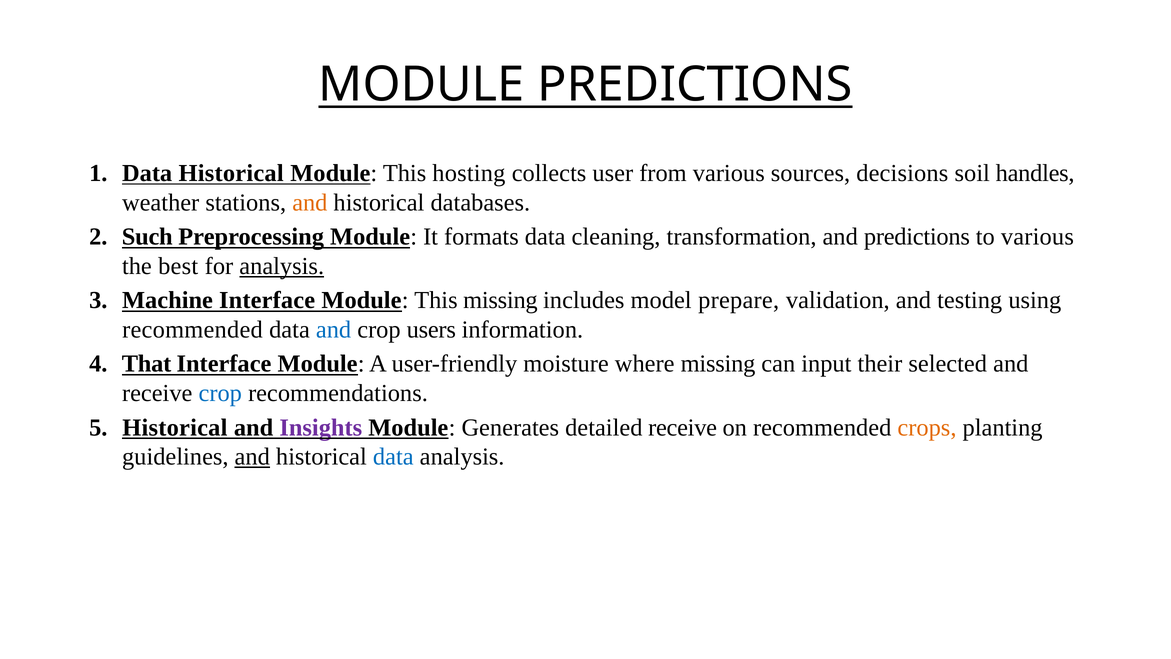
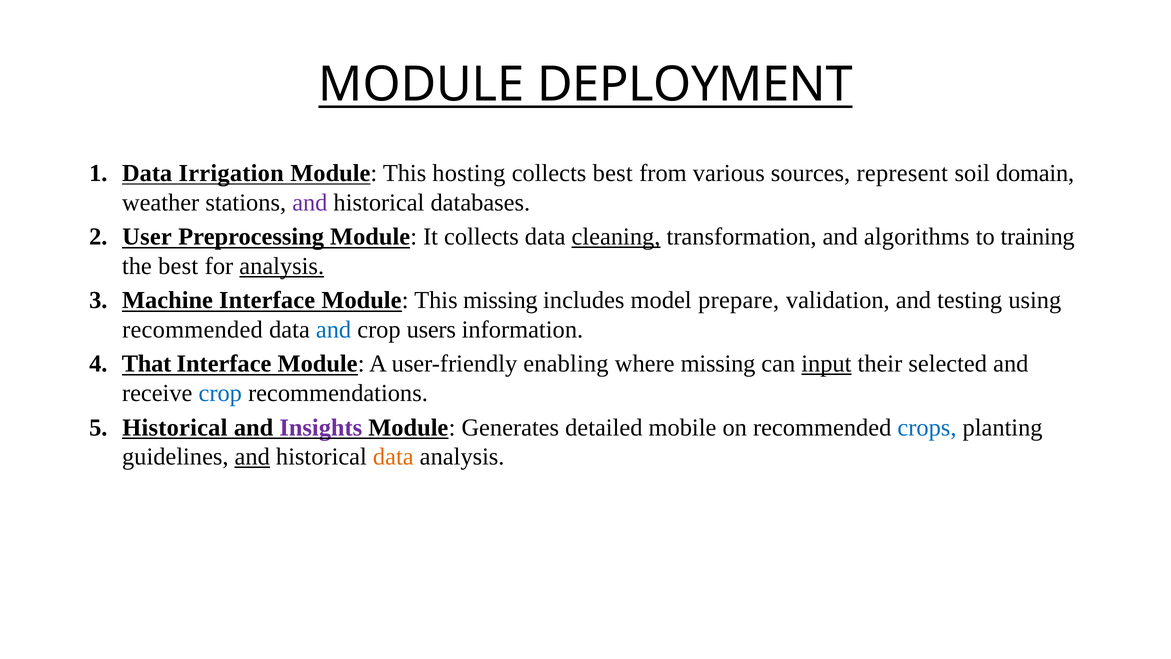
MODULE PREDICTIONS: PREDICTIONS -> DEPLOYMENT
Data Historical: Historical -> Irrigation
collects user: user -> best
decisions: decisions -> represent
handles: handles -> domain
and at (310, 203) colour: orange -> purple
Such: Such -> User
It formats: formats -> collects
cleaning underline: none -> present
and predictions: predictions -> algorithms
to various: various -> training
moisture: moisture -> enabling
input underline: none -> present
detailed receive: receive -> mobile
crops colour: orange -> blue
data at (393, 457) colour: blue -> orange
